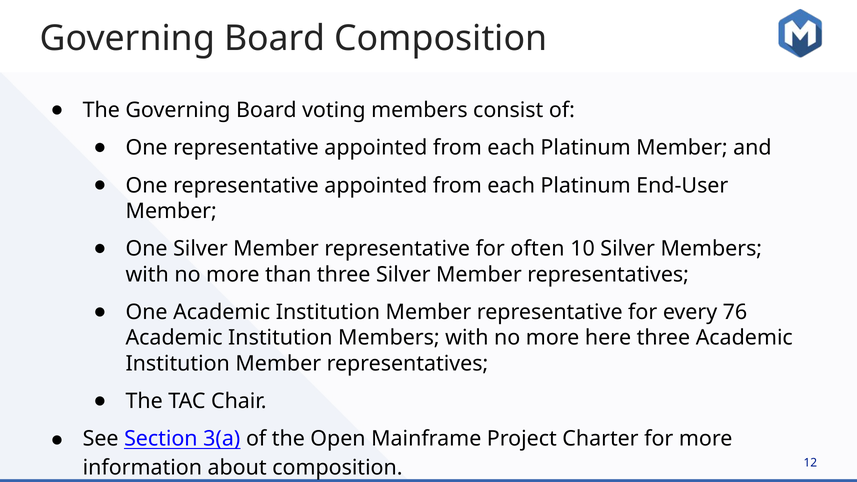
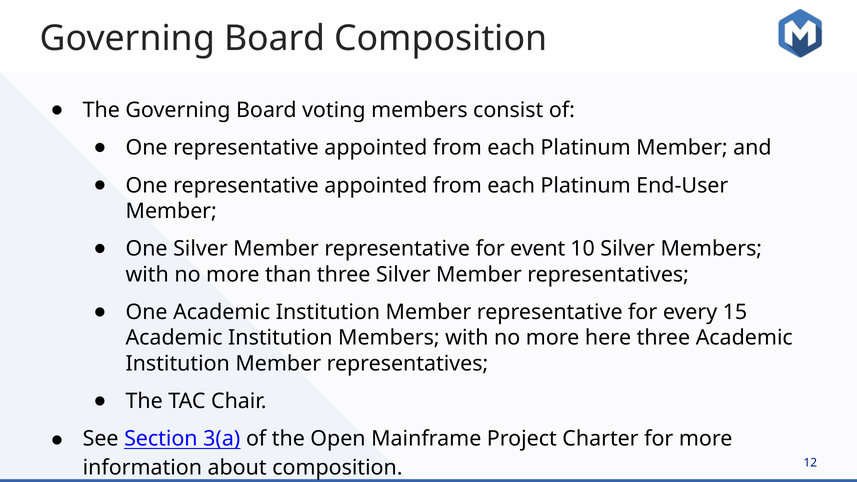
often: often -> event
76: 76 -> 15
